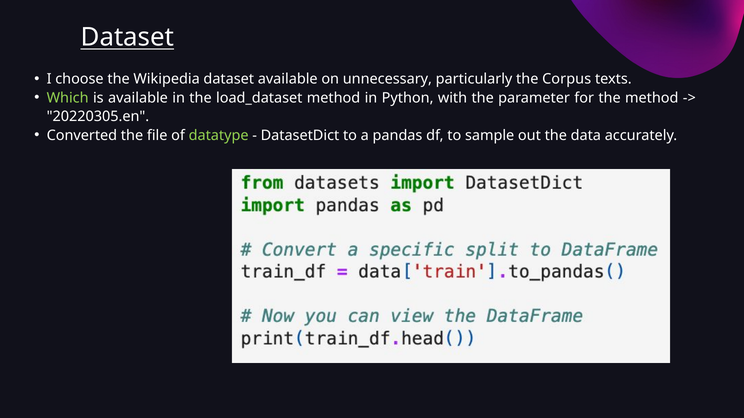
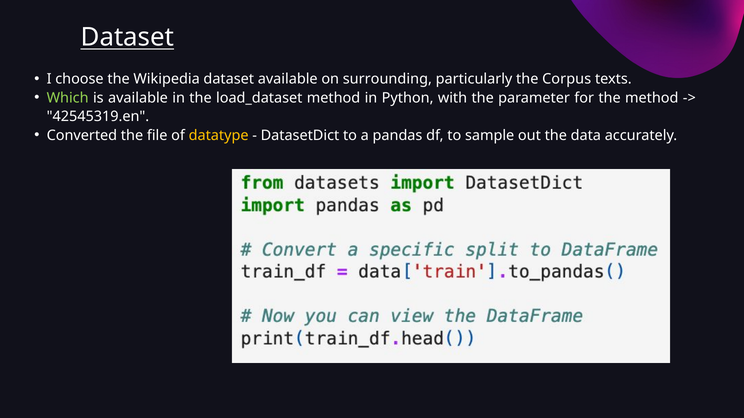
unnecessary: unnecessary -> surrounding
20220305.en: 20220305.en -> 42545319.en
datatype colour: light green -> yellow
